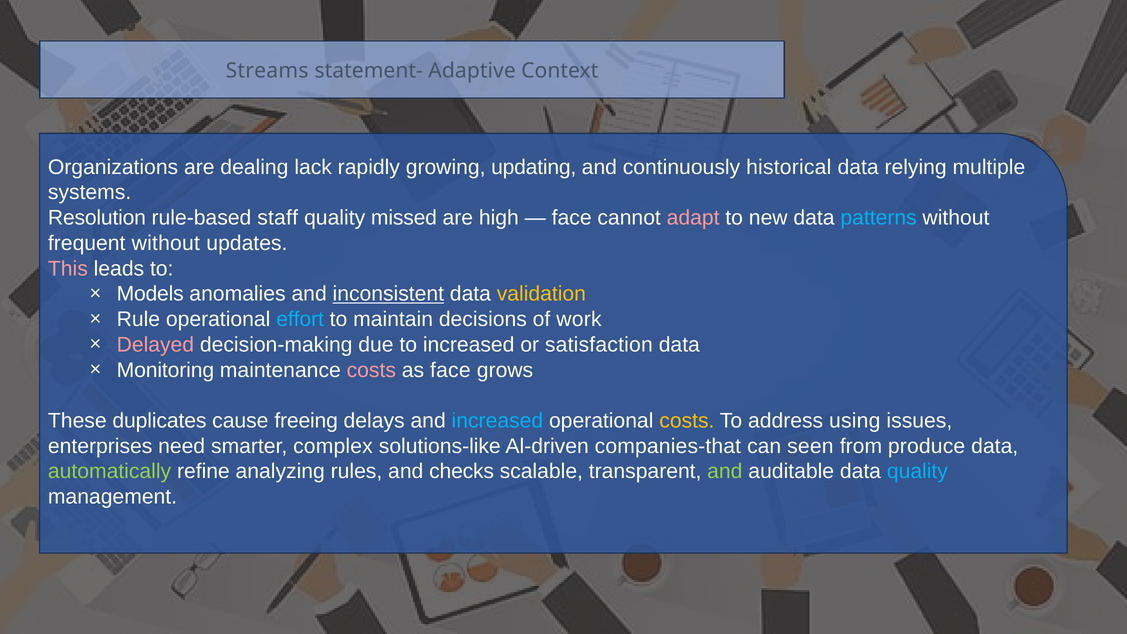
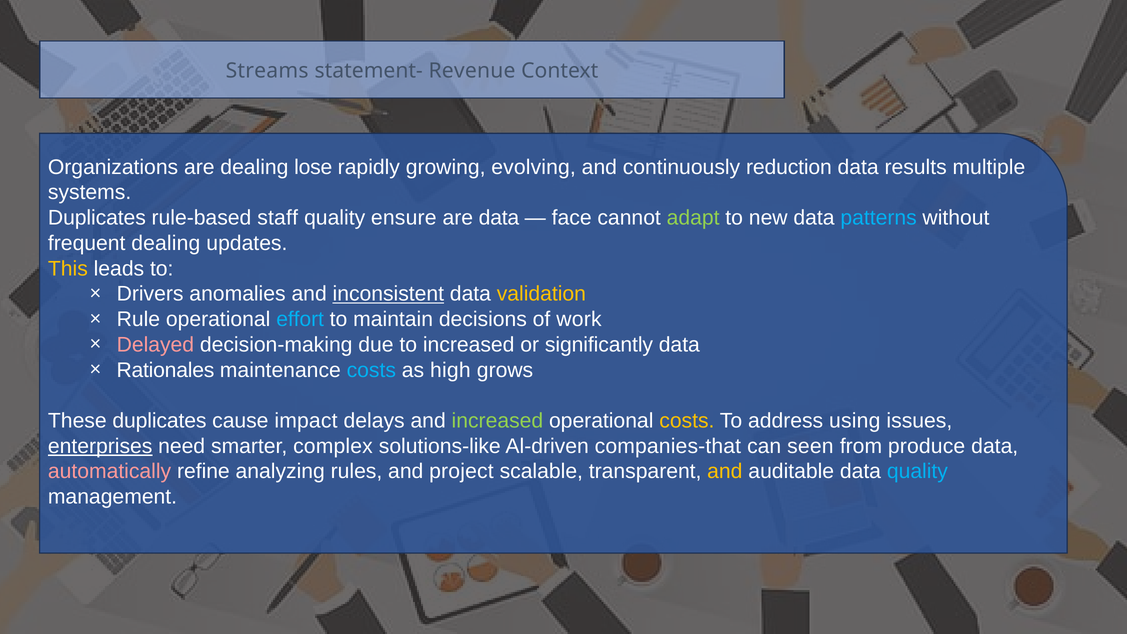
Adaptive: Adaptive -> Revenue
lack: lack -> lose
updating: updating -> evolving
historical: historical -> reduction
relying: relying -> results
Resolution at (97, 218): Resolution -> Duplicates
missed: missed -> ensure
are high: high -> data
adapt colour: pink -> light green
frequent without: without -> dealing
This colour: pink -> yellow
Models: Models -> Drivers
satisfaction: satisfaction -> significantly
Monitoring: Monitoring -> Rationales
costs at (371, 370) colour: pink -> light blue
as face: face -> high
freeing: freeing -> impact
increased at (497, 421) colour: light blue -> light green
enterprises underline: none -> present
automatically colour: light green -> pink
checks: checks -> project
and at (725, 471) colour: light green -> yellow
